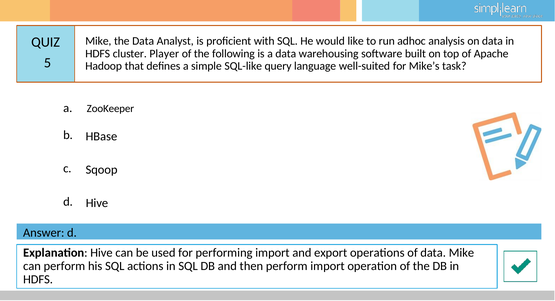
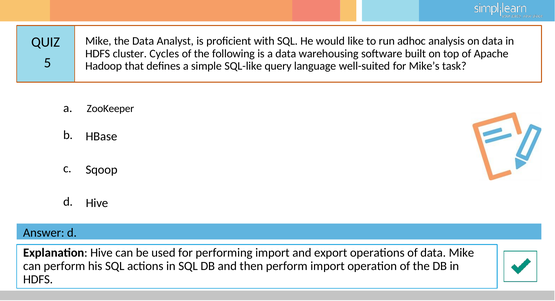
Player: Player -> Cycles
